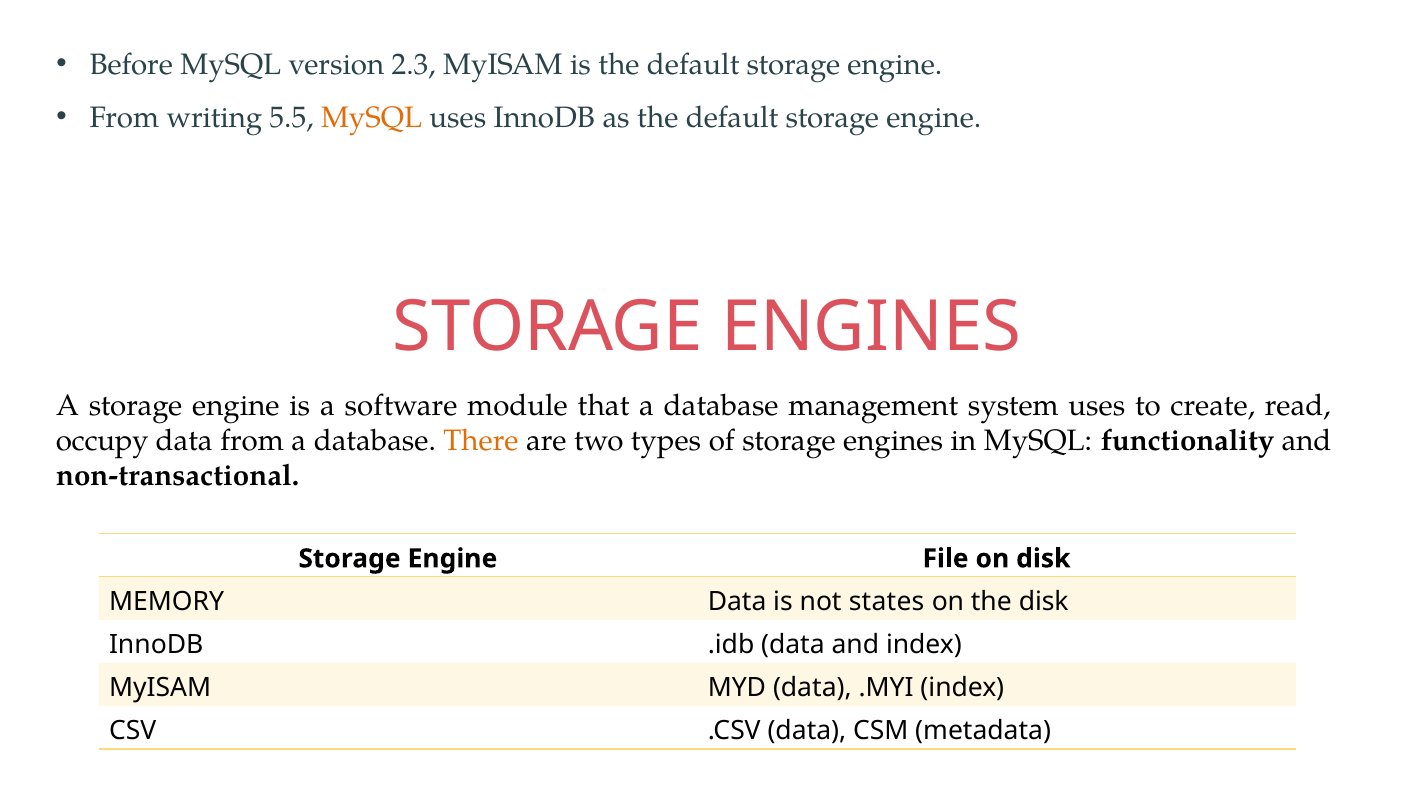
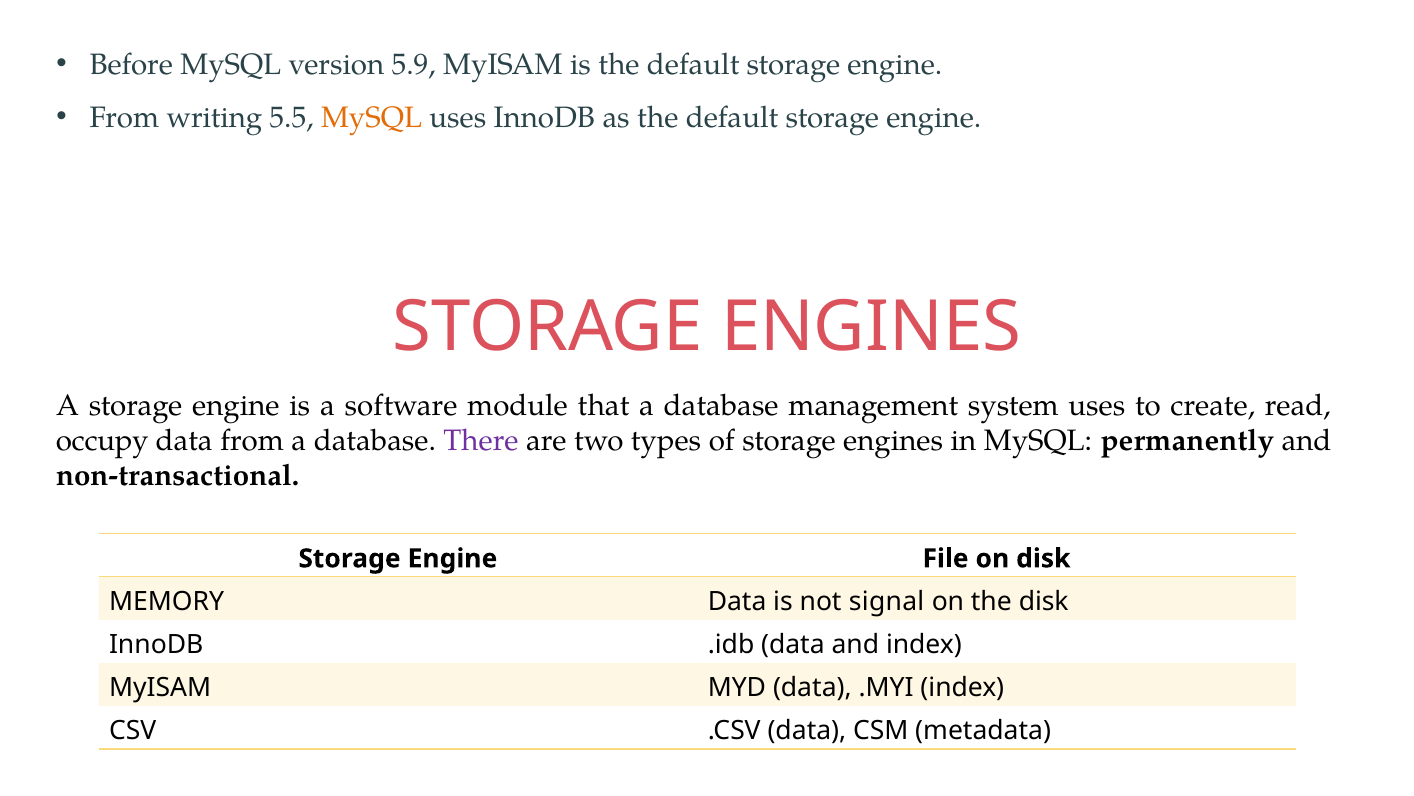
2.3: 2.3 -> 5.9
There colour: orange -> purple
functionality: functionality -> permanently
states: states -> signal
